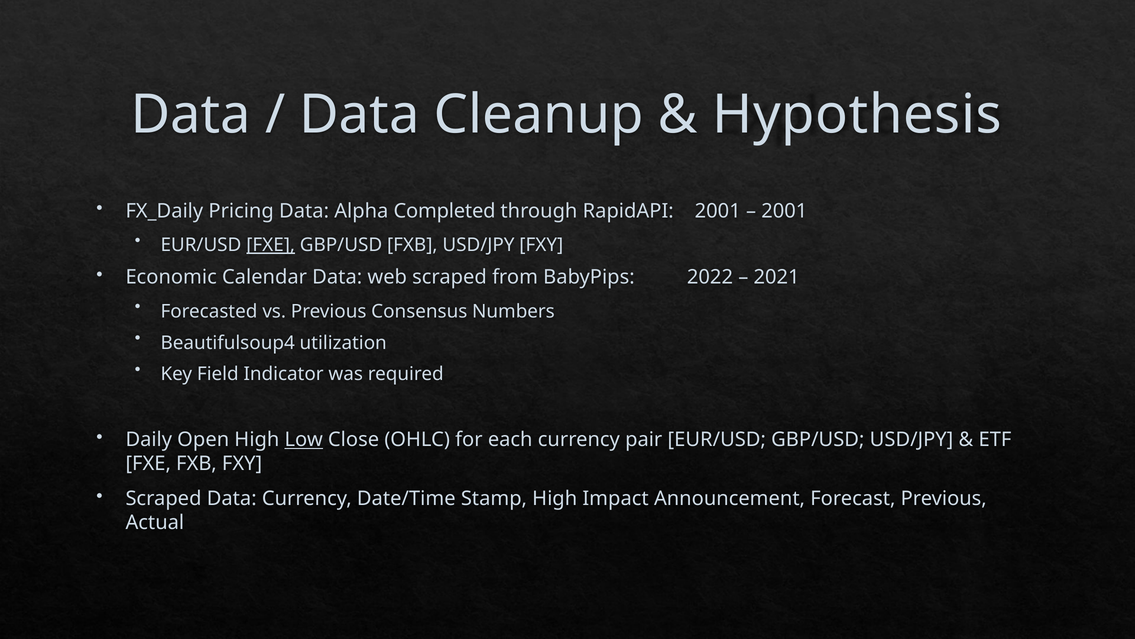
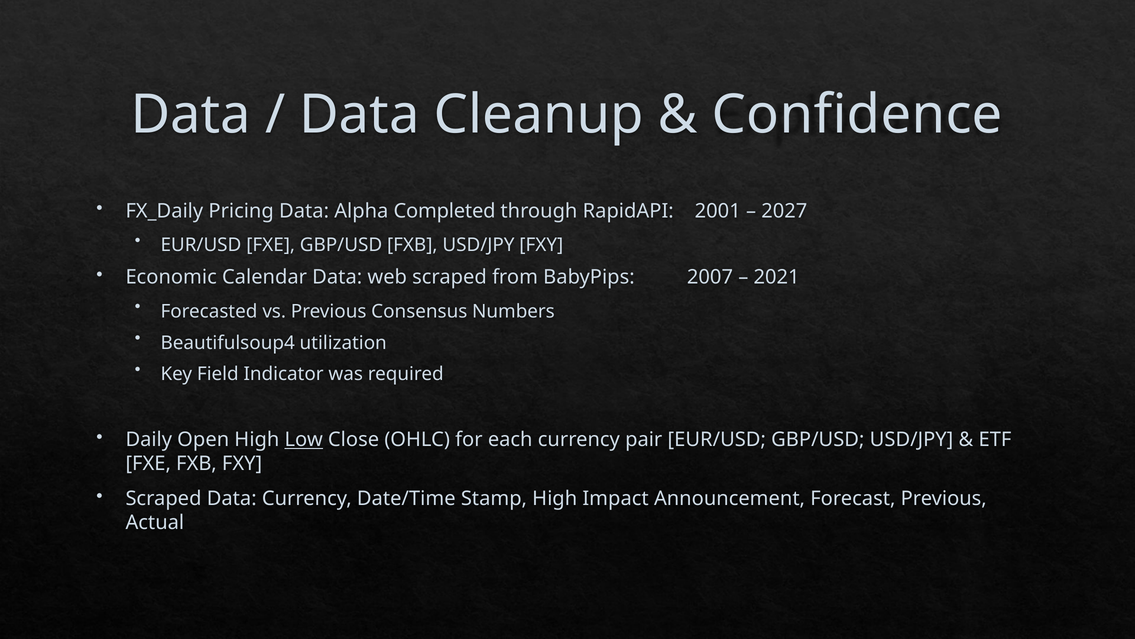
Hypothesis: Hypothesis -> Confidence
2001 at (784, 211): 2001 -> 2027
FXE at (271, 245) underline: present -> none
2022: 2022 -> 2007
